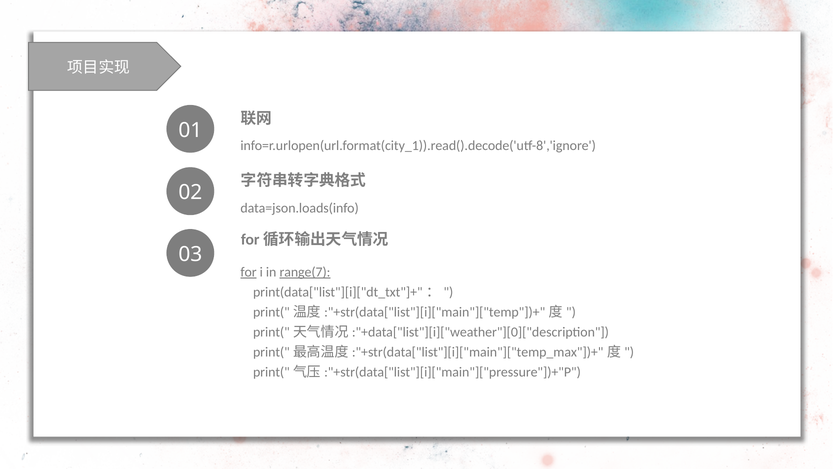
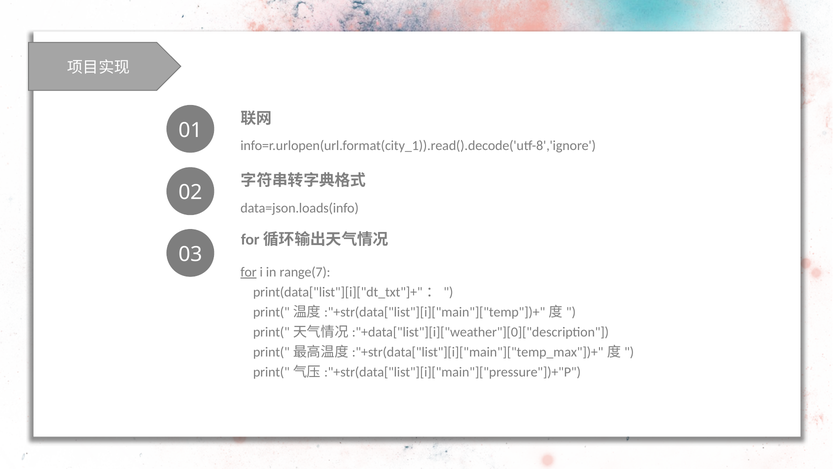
range(7 underline: present -> none
